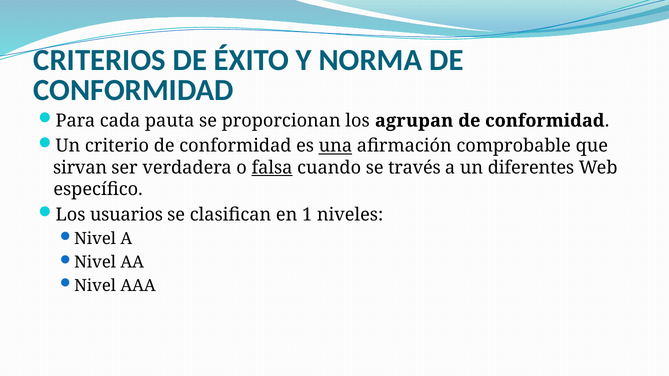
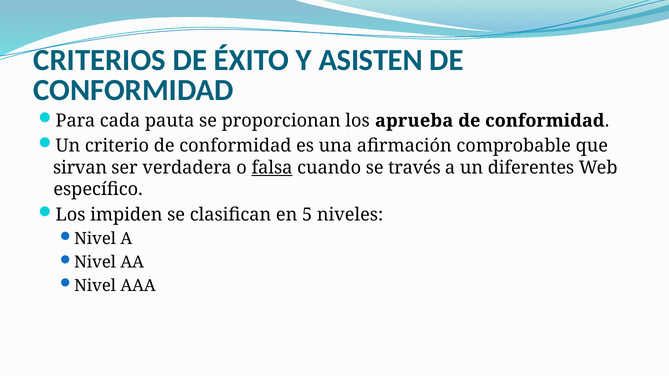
NORMA: NORMA -> ASISTEN
agrupan: agrupan -> aprueba
una underline: present -> none
usuarios: usuarios -> impiden
1: 1 -> 5
